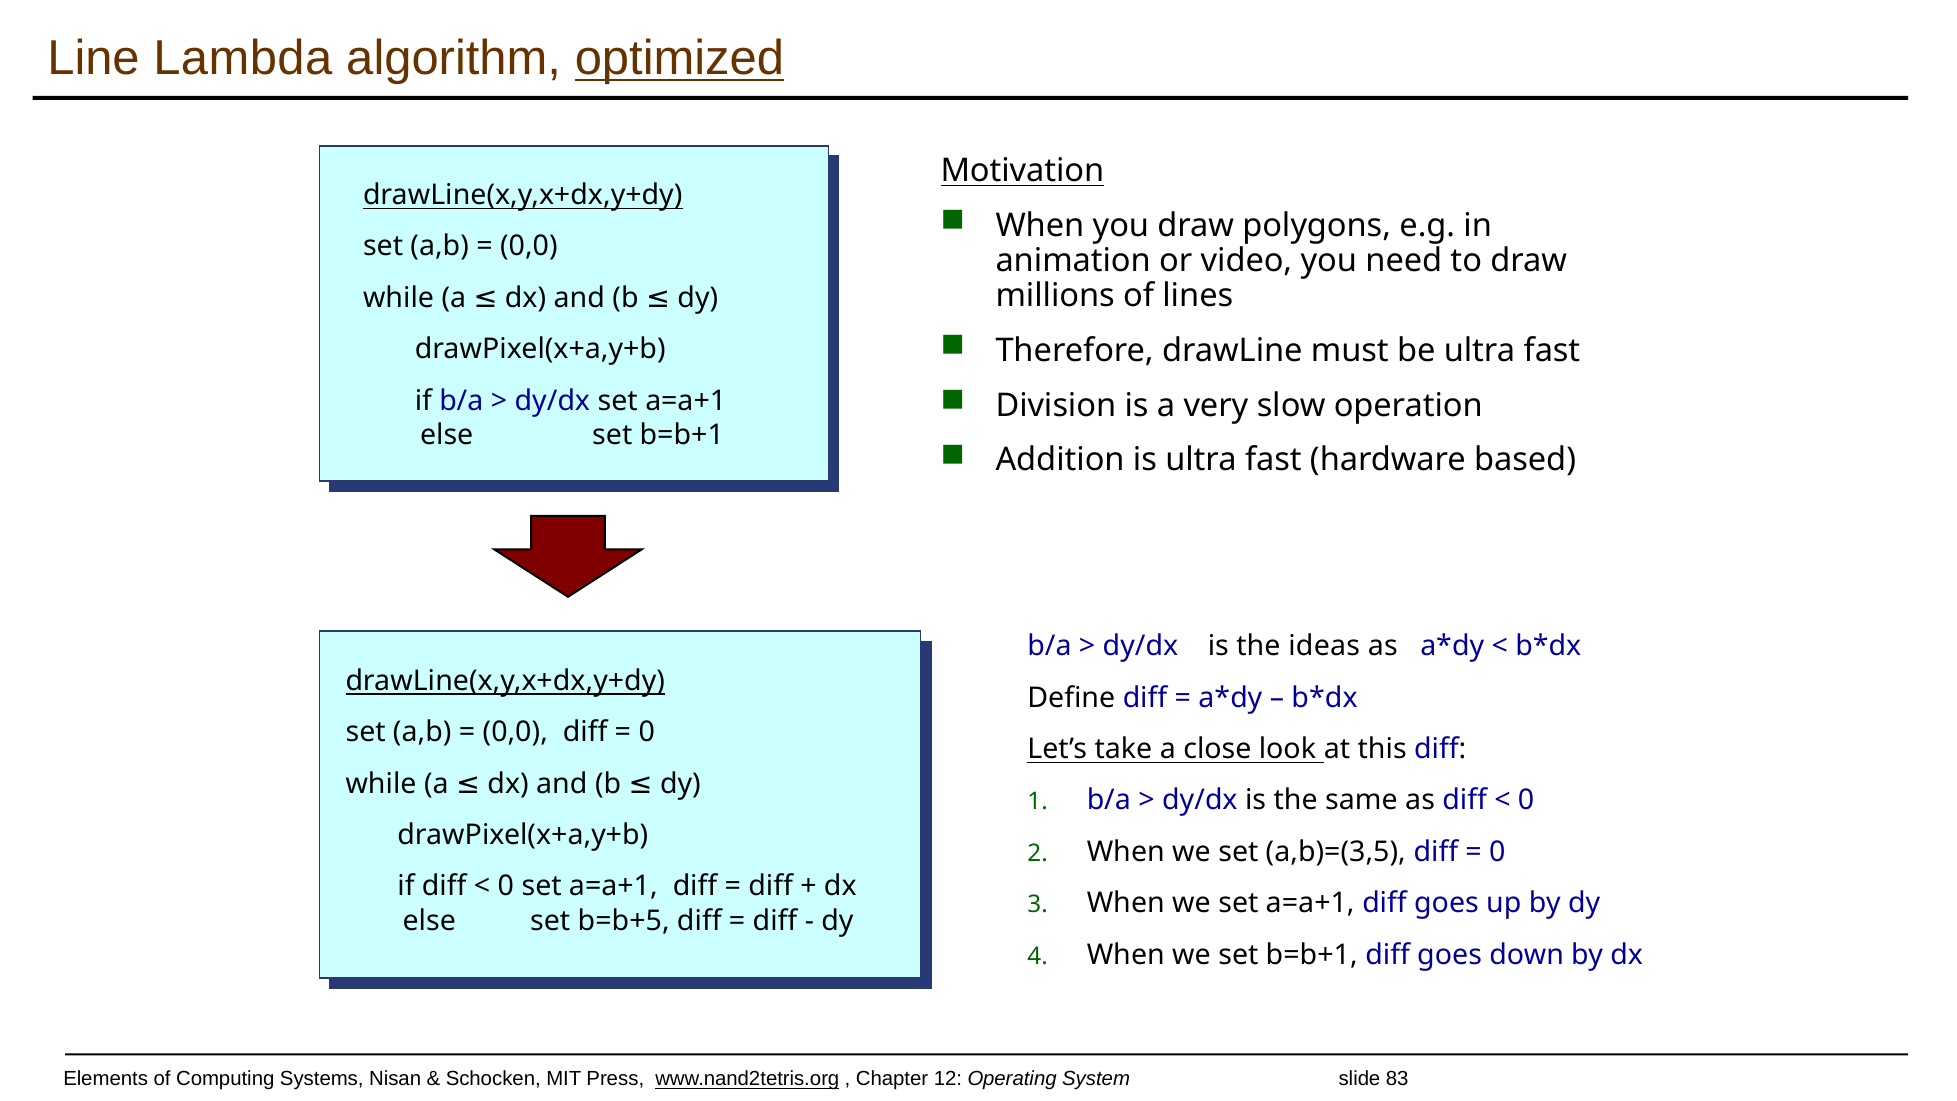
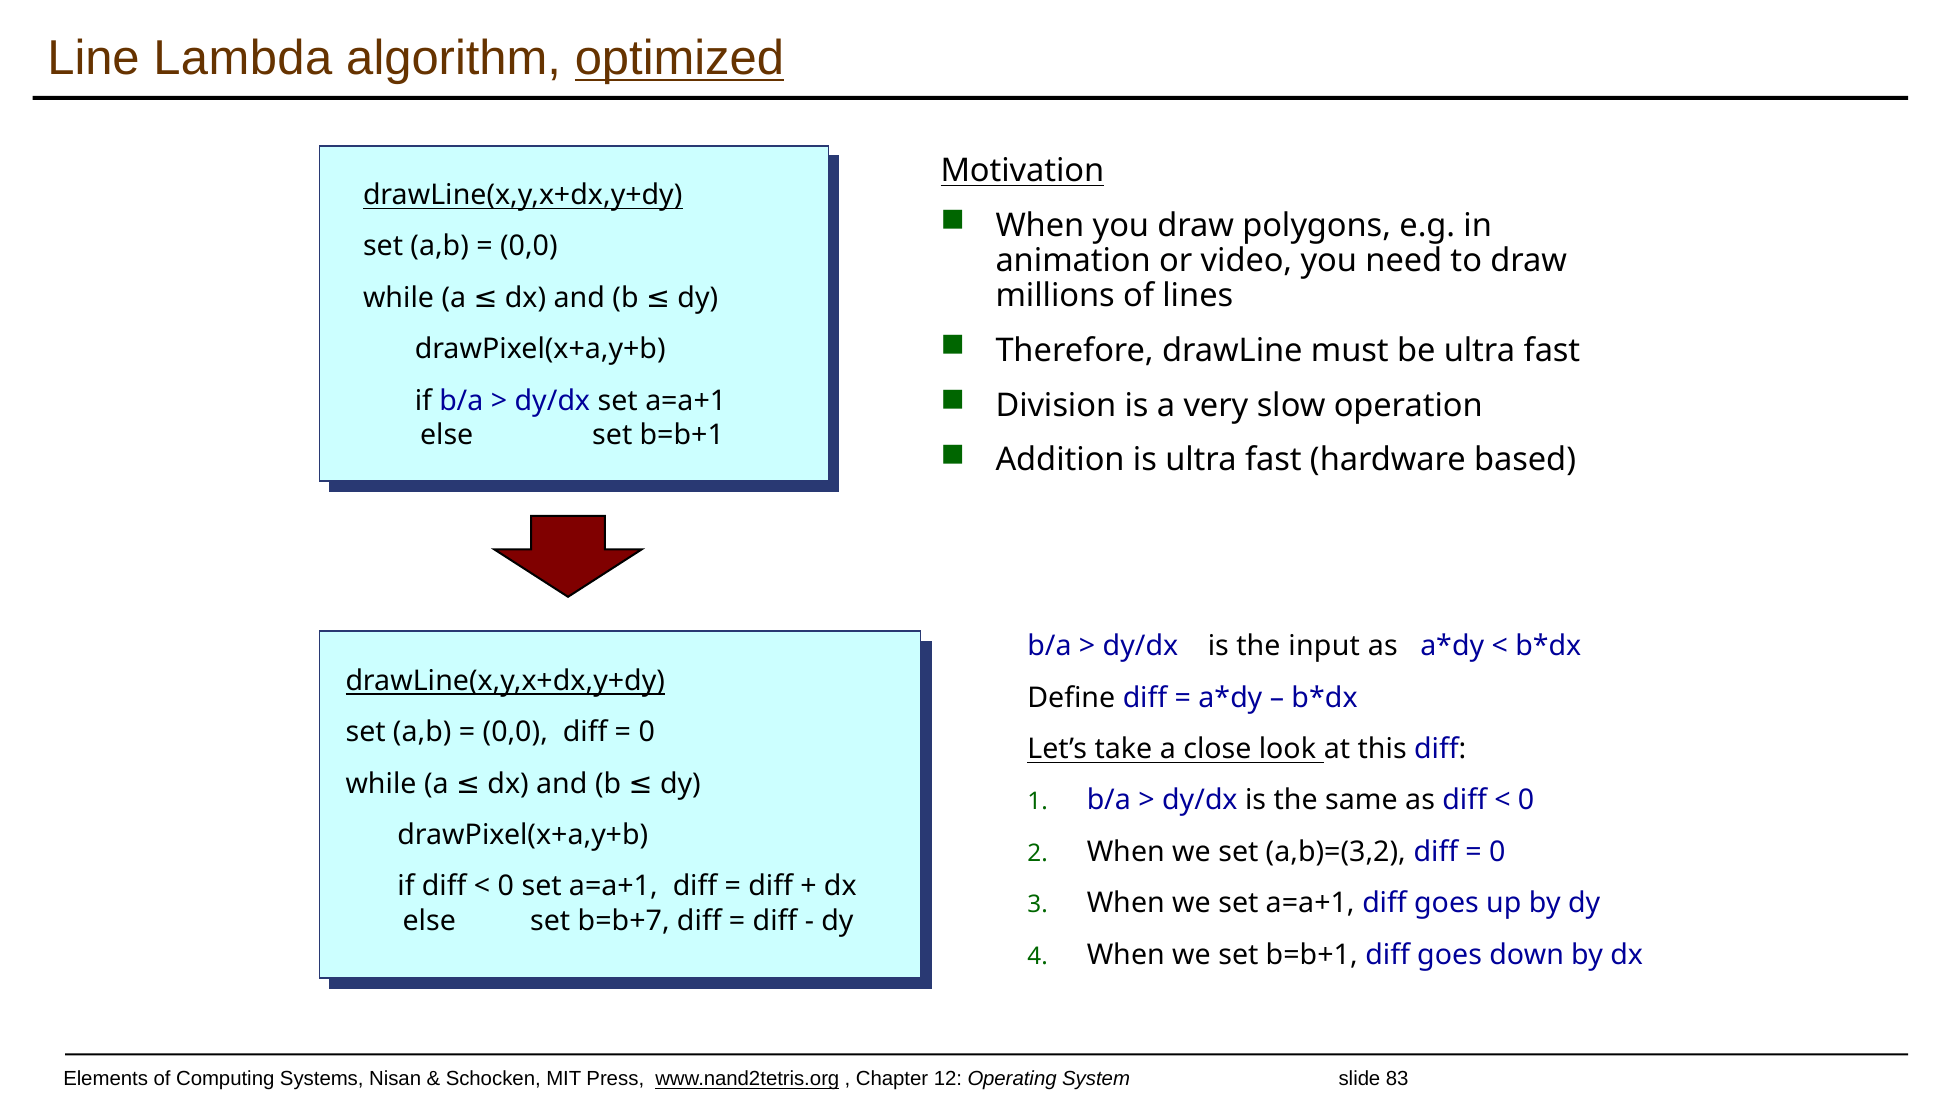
ideas: ideas -> input
a,b)=(3,5: a,b)=(3,5 -> a,b)=(3,2
b=b+5: b=b+5 -> b=b+7
